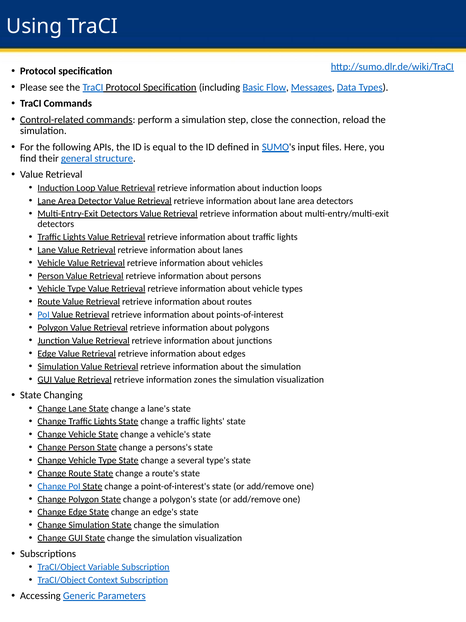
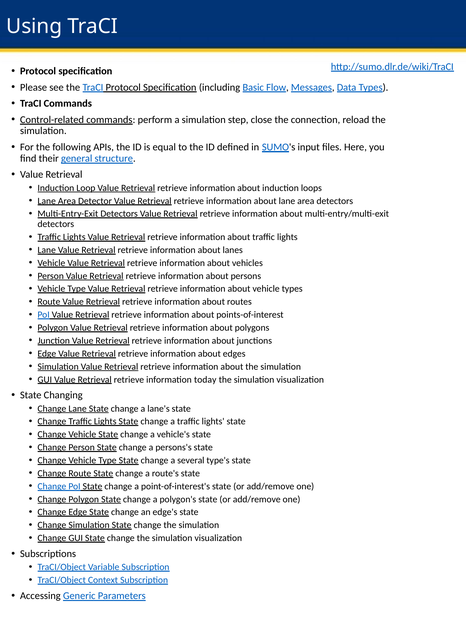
zones: zones -> today
